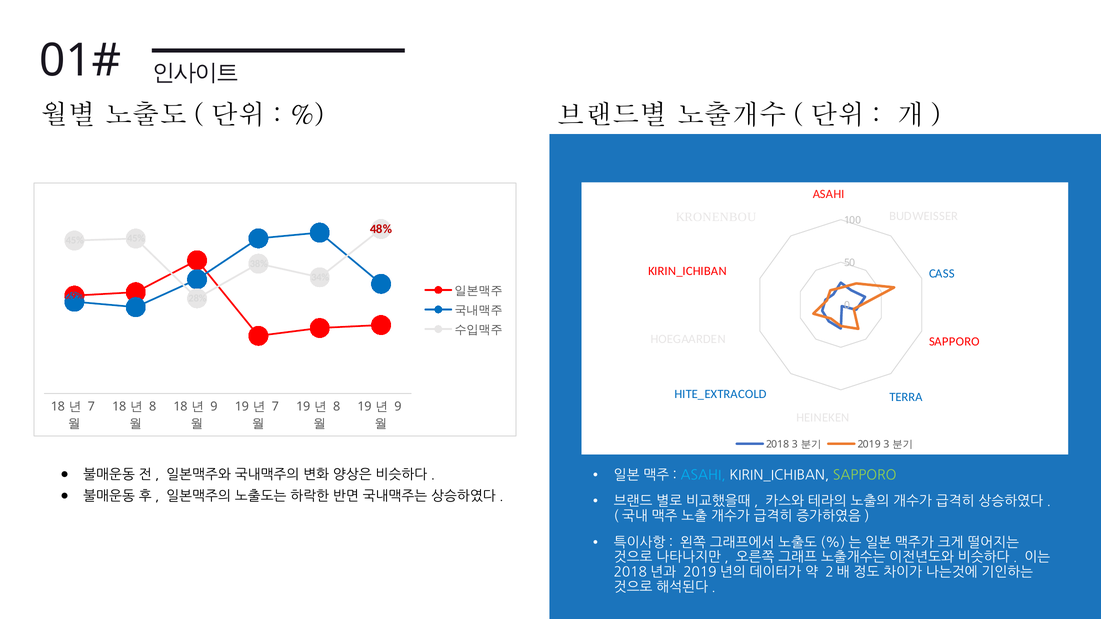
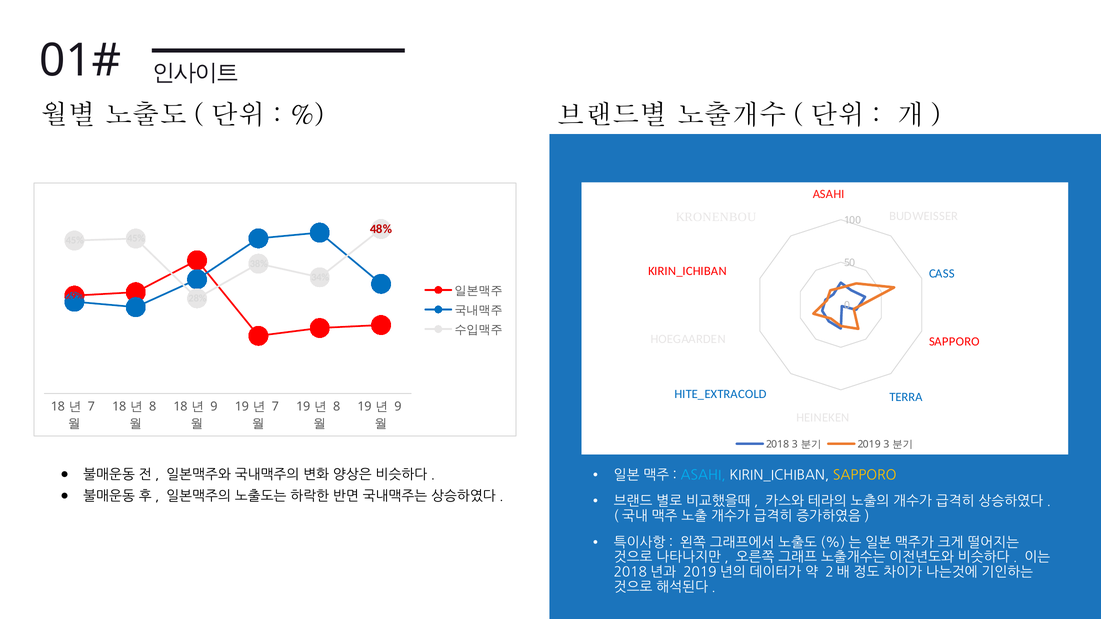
SAPPORO at (865, 475) colour: light green -> yellow
